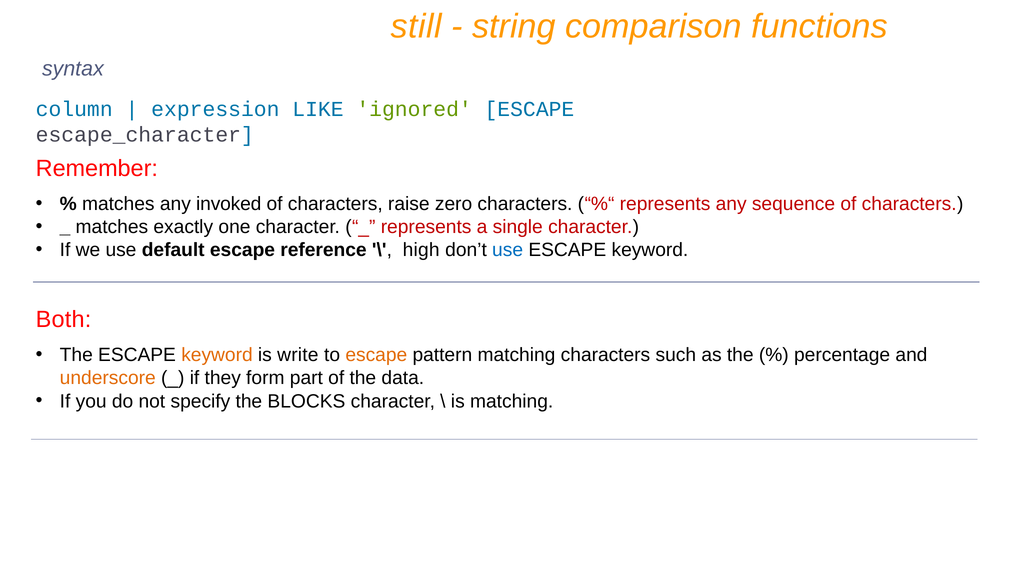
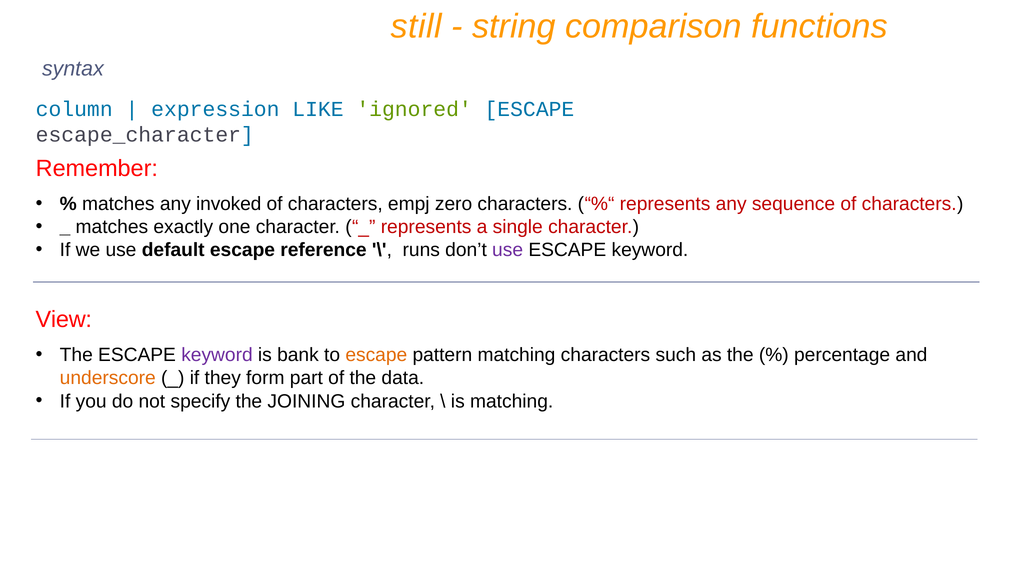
raise: raise -> empj
high: high -> runs
use at (508, 250) colour: blue -> purple
Both: Both -> View
keyword at (217, 355) colour: orange -> purple
write: write -> bank
BLOCKS: BLOCKS -> JOINING
